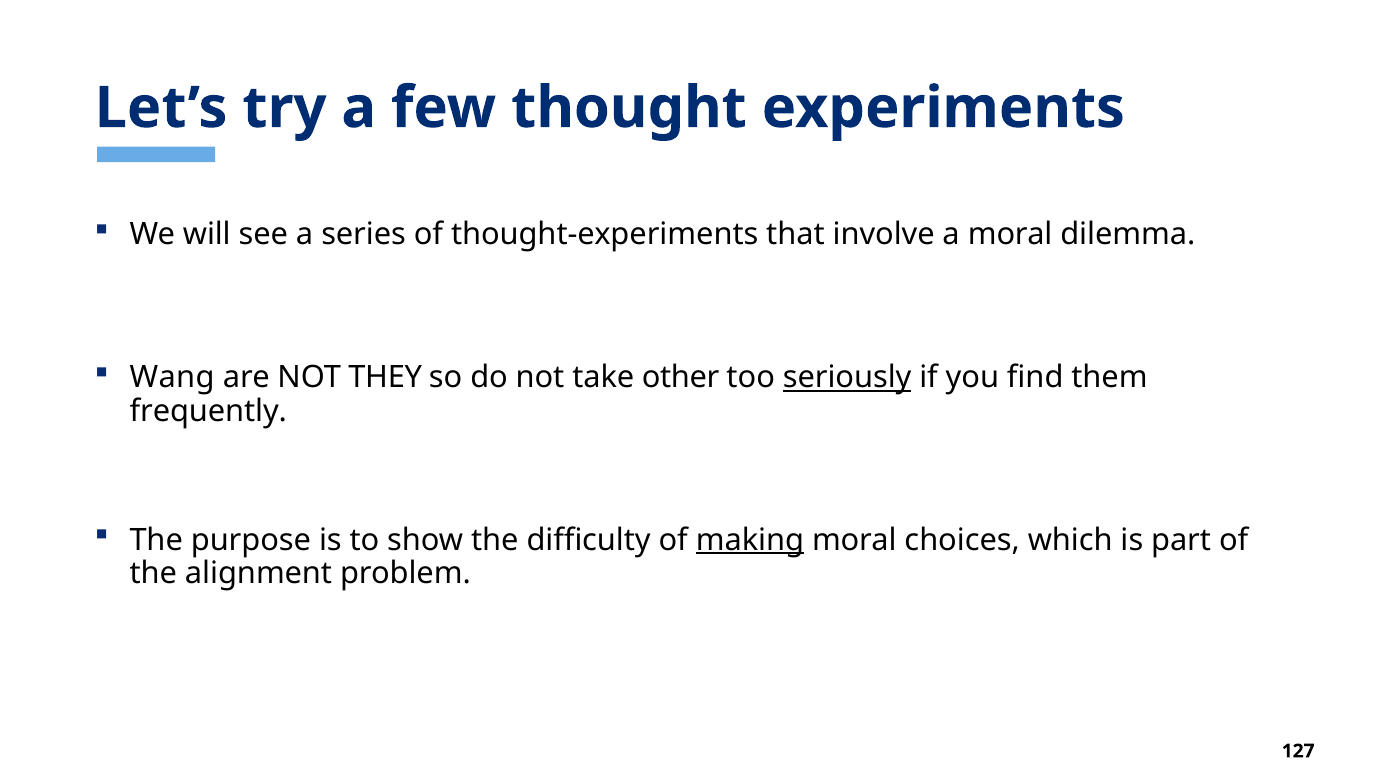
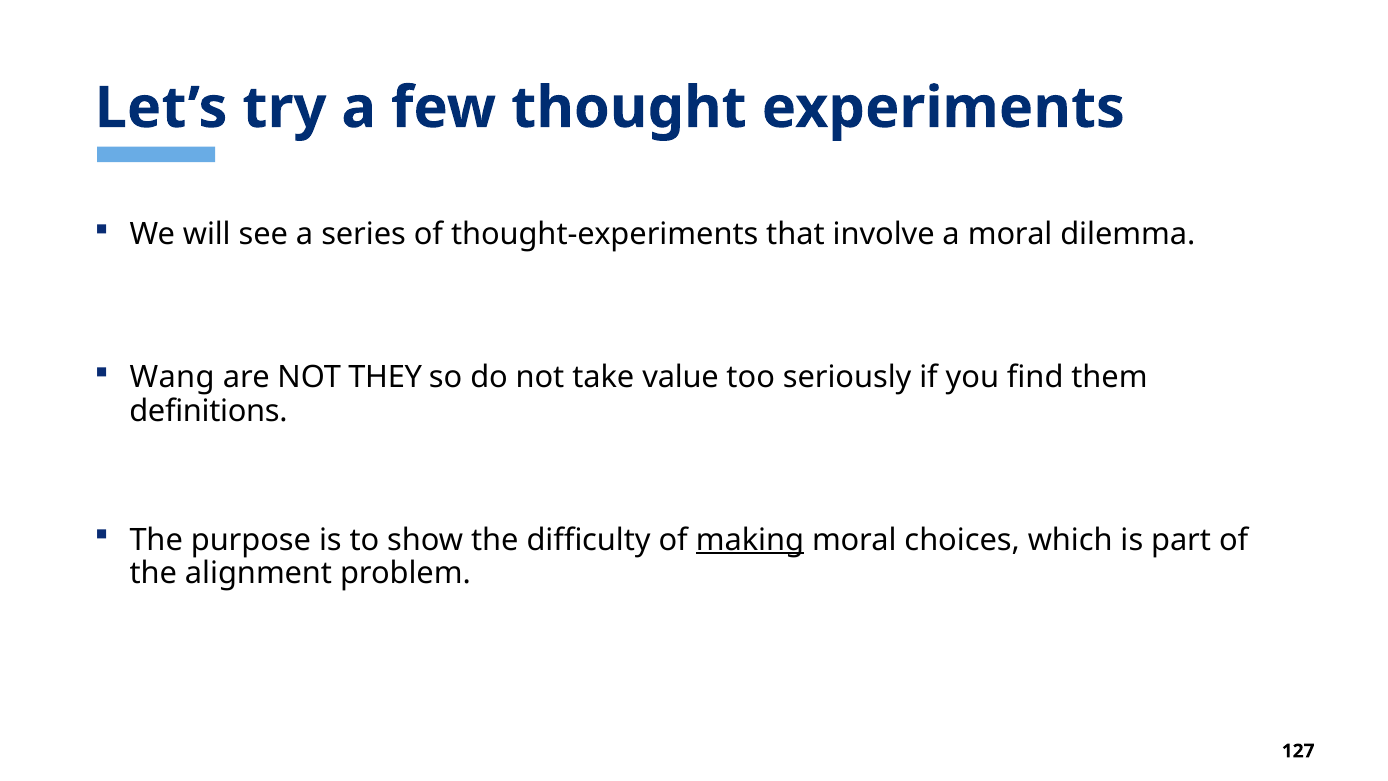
other: other -> value
seriously underline: present -> none
frequently: frequently -> definitions
